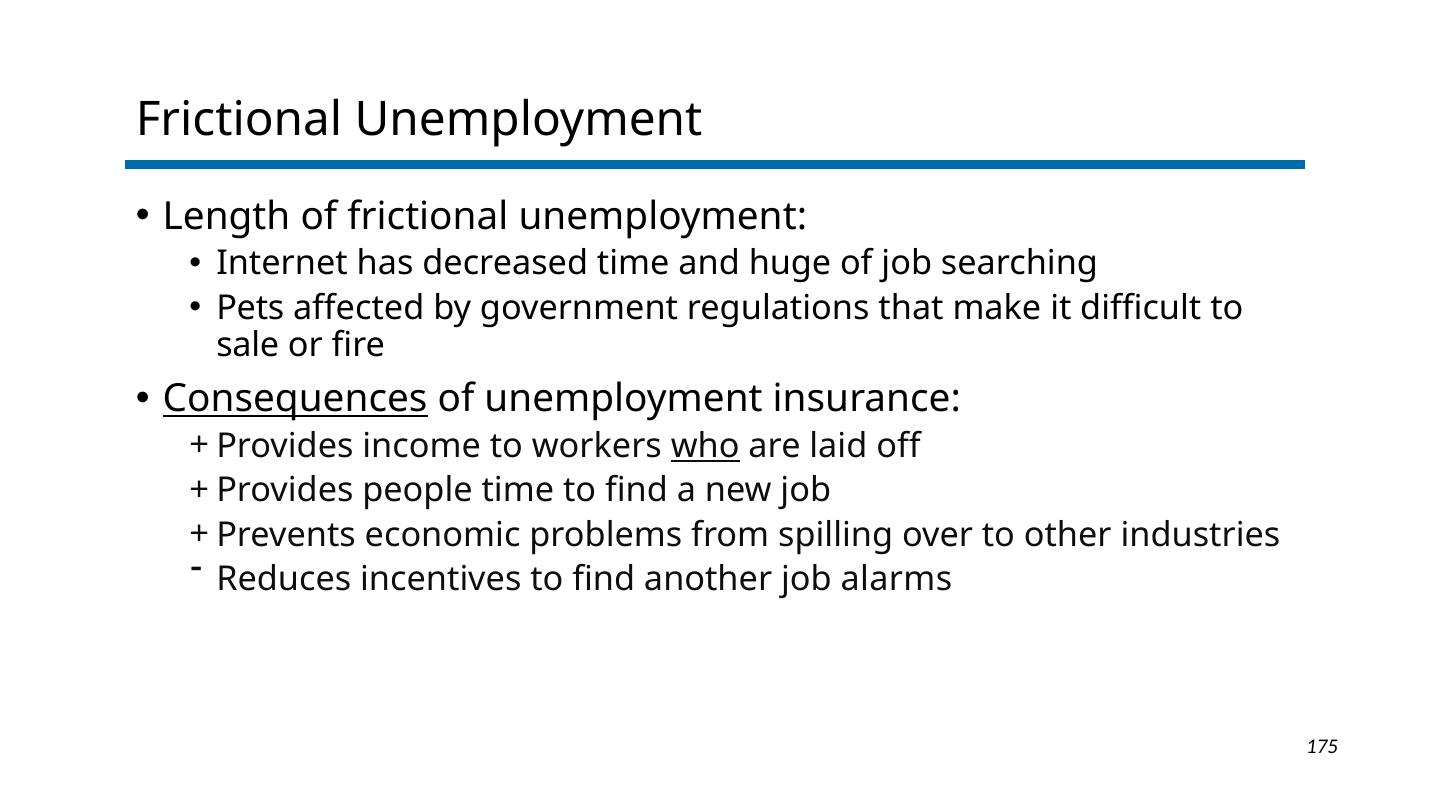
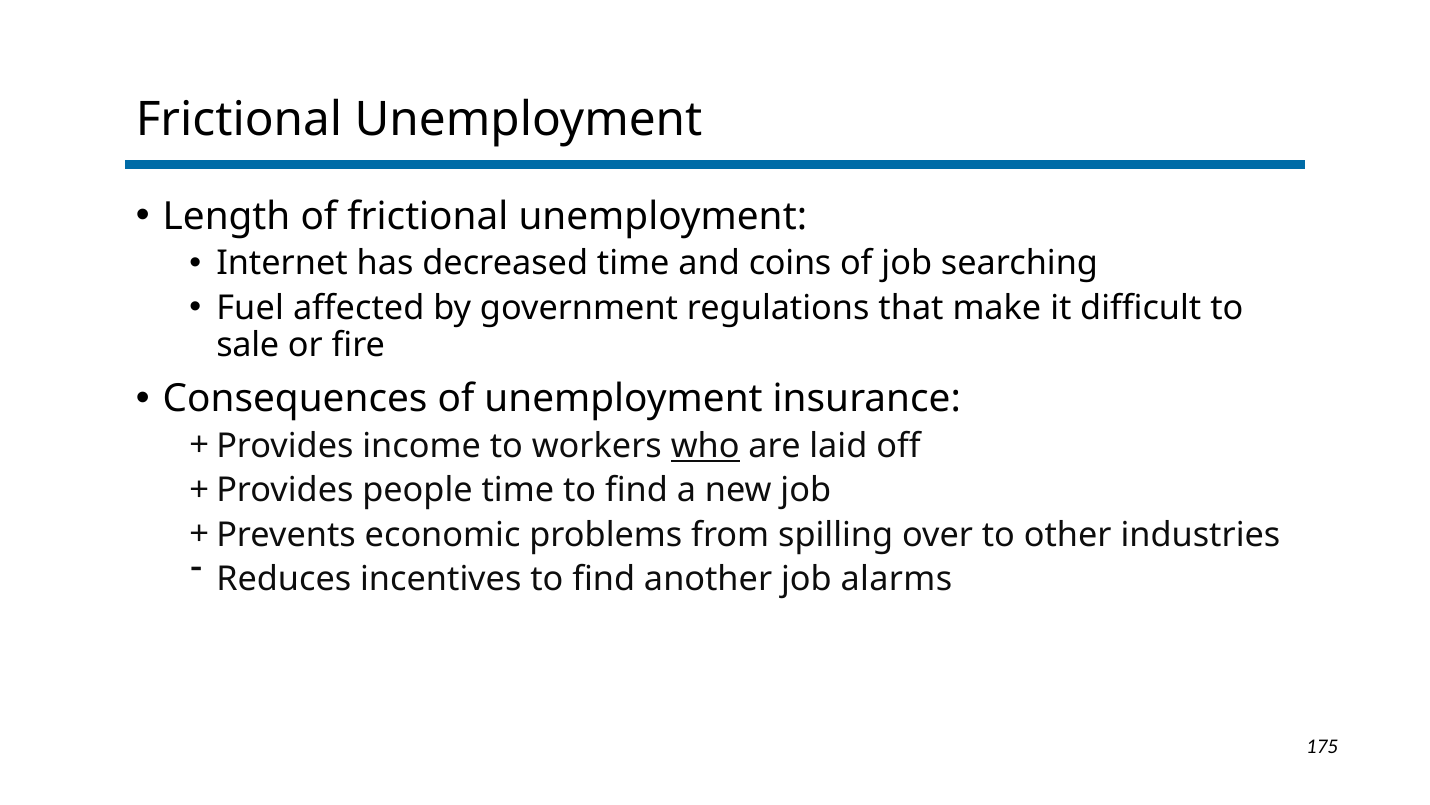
huge: huge -> coins
Pets: Pets -> Fuel
Consequences underline: present -> none
